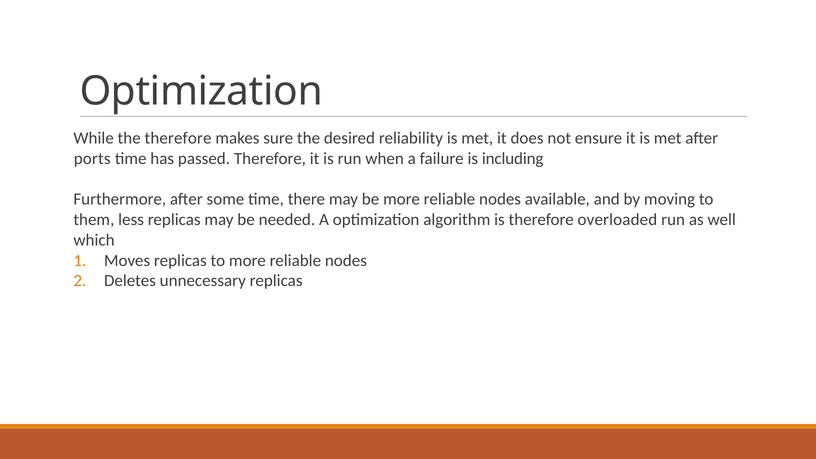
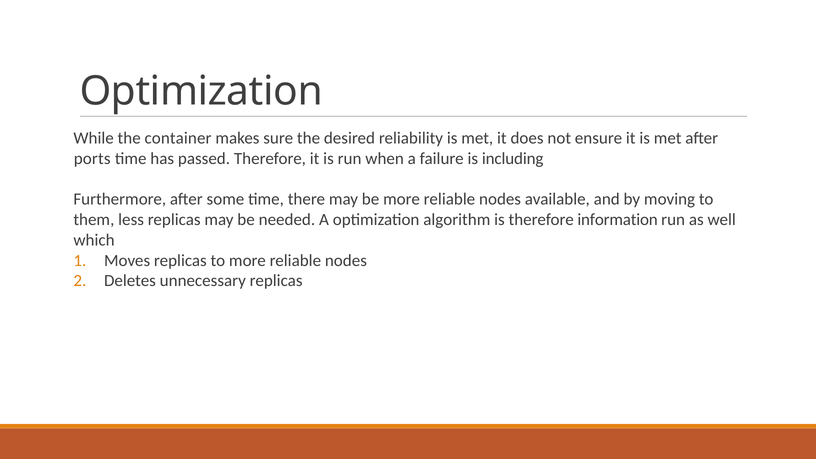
the therefore: therefore -> container
overloaded: overloaded -> information
